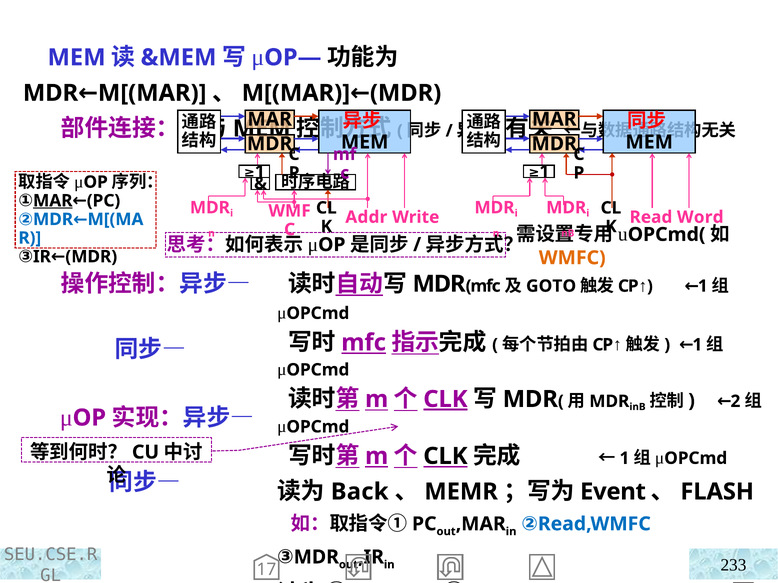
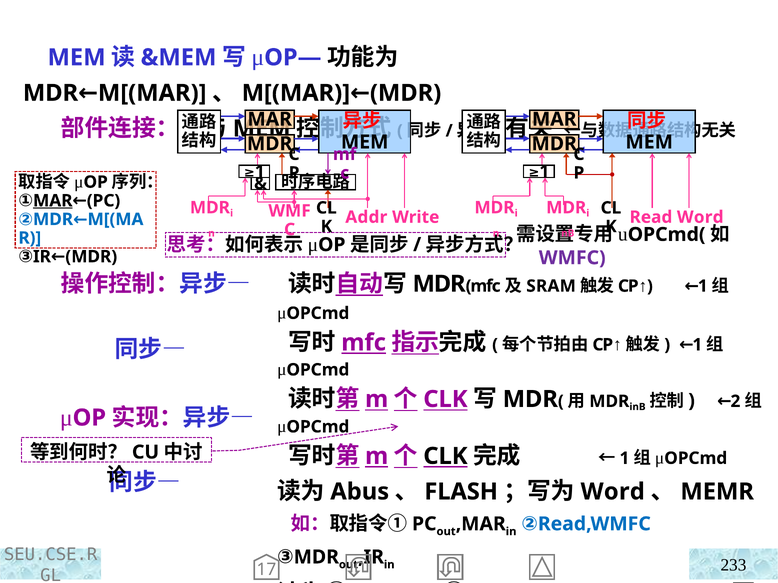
WMFC colour: orange -> purple
GOTO: GOTO -> SRAM
CLK at (445, 400) underline: present -> none
Back: Back -> Abus
MEMR: MEMR -> FLASH
Event at (613, 492): Event -> Word
FLASH: FLASH -> MEMR
